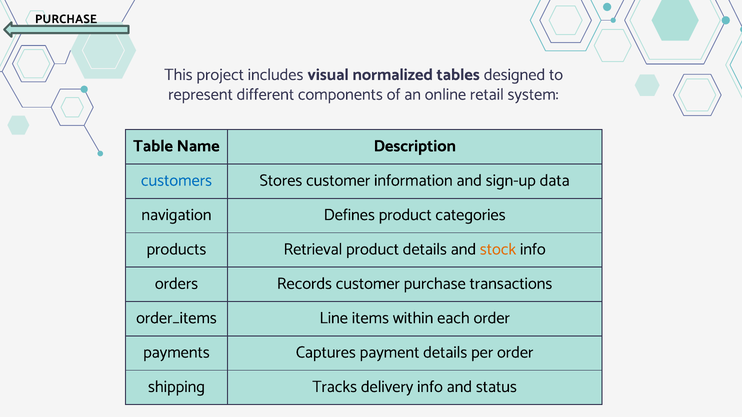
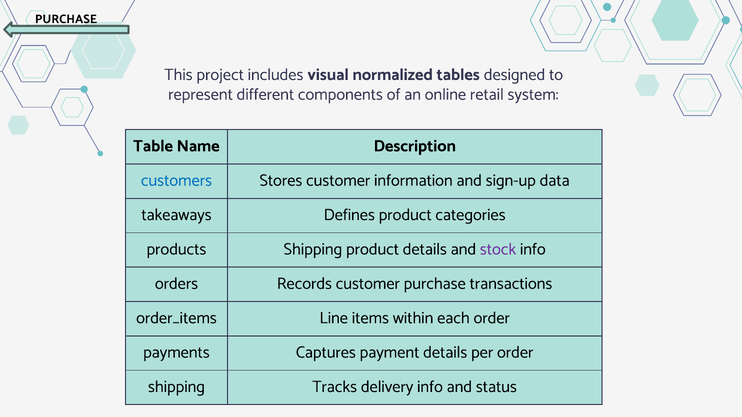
navigation: navigation -> takeaways
products Retrieval: Retrieval -> Shipping
stock colour: orange -> purple
